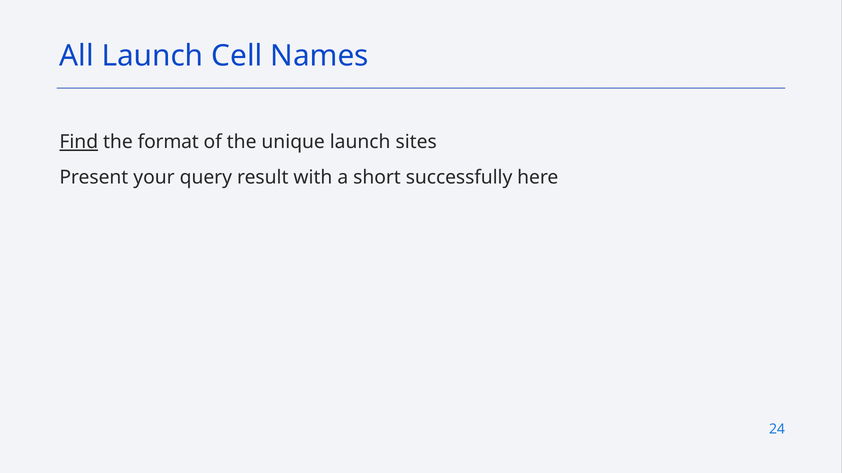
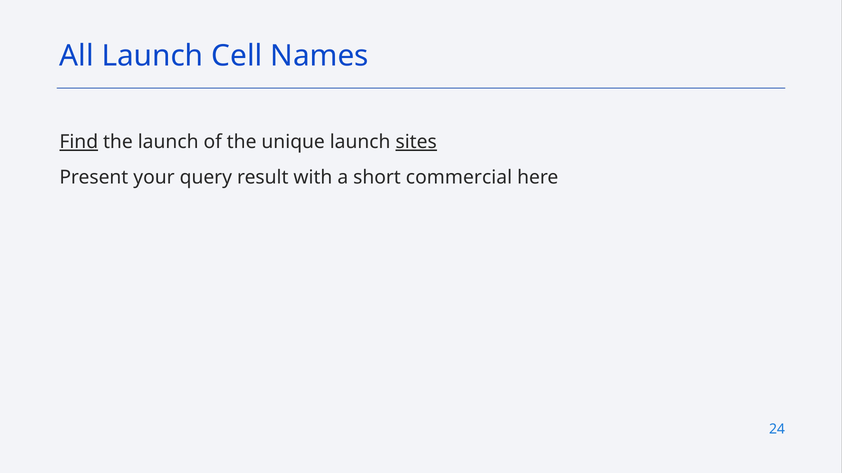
the format: format -> launch
sites underline: none -> present
successfully: successfully -> commercial
